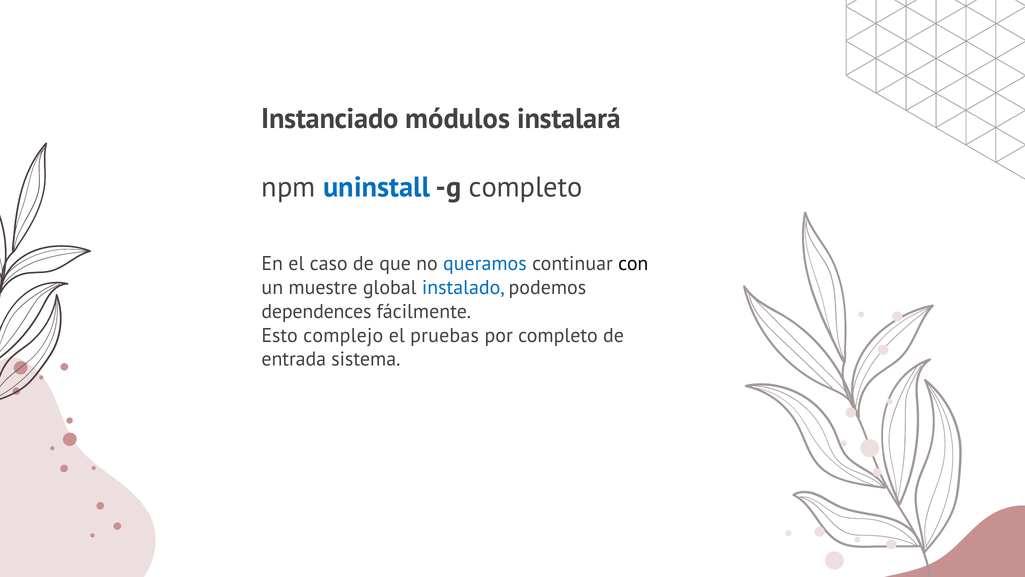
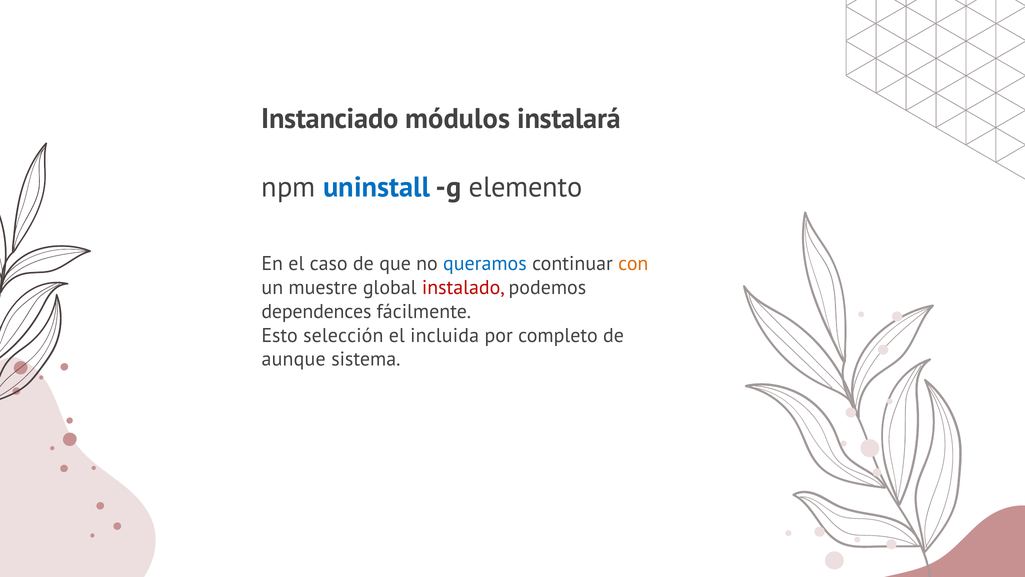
g completo: completo -> elemento
con colour: black -> orange
instalado colour: blue -> red
complejo: complejo -> selección
pruebas: pruebas -> incluida
entrada: entrada -> aunque
